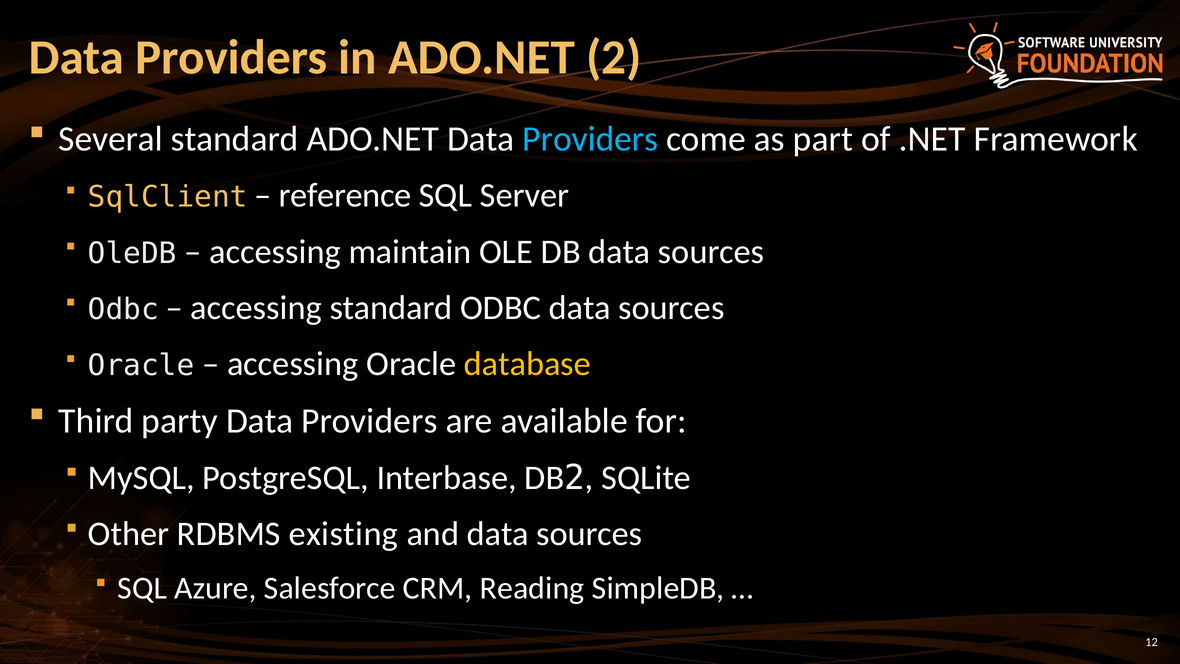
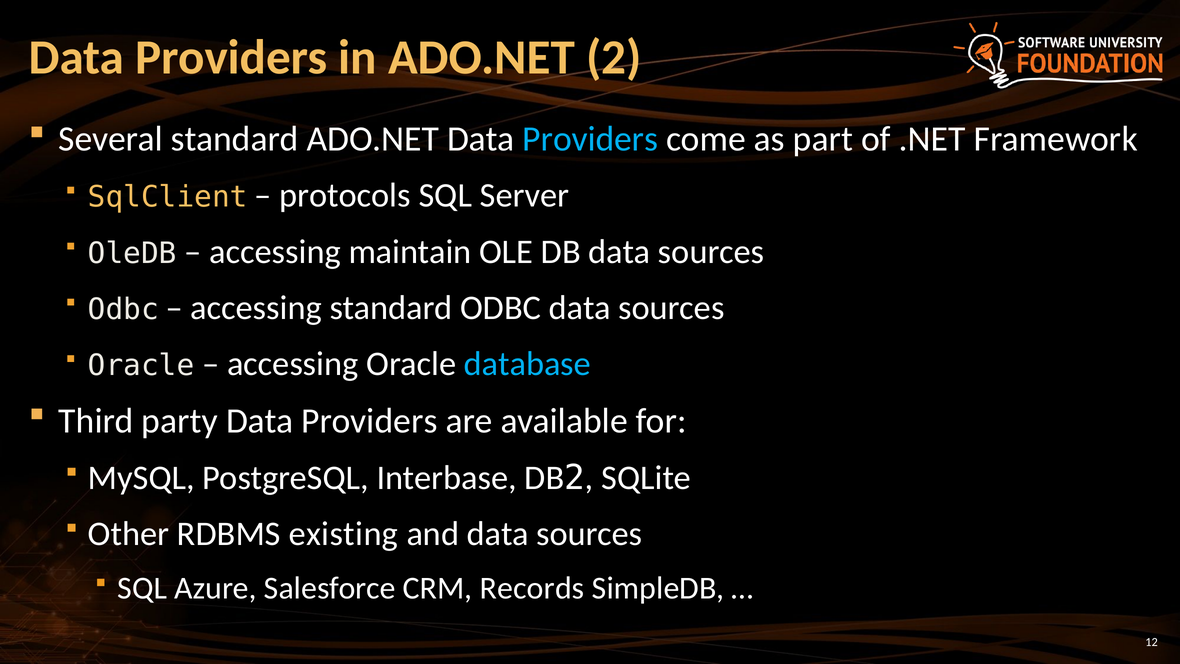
reference: reference -> protocols
database colour: yellow -> light blue
Reading: Reading -> Records
